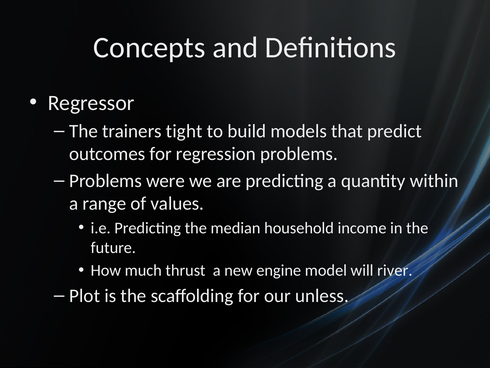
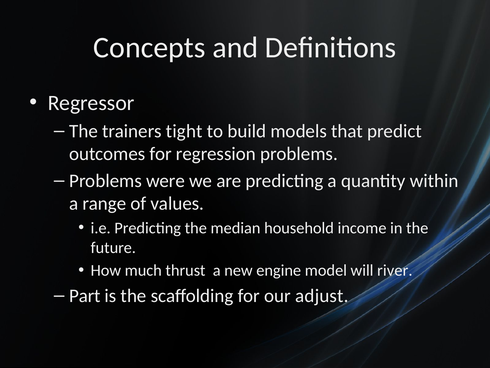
Plot: Plot -> Part
unless: unless -> adjust
